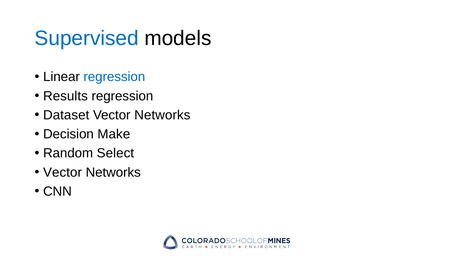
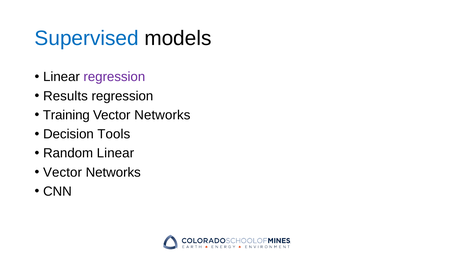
regression at (114, 77) colour: blue -> purple
Dataset: Dataset -> Training
Make: Make -> Tools
Random Select: Select -> Linear
